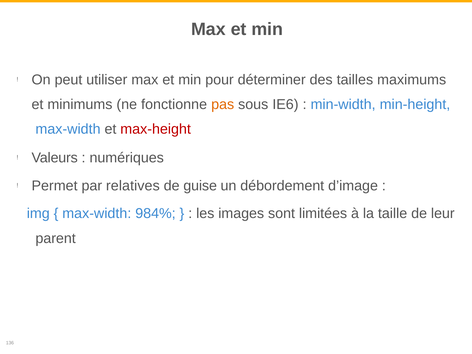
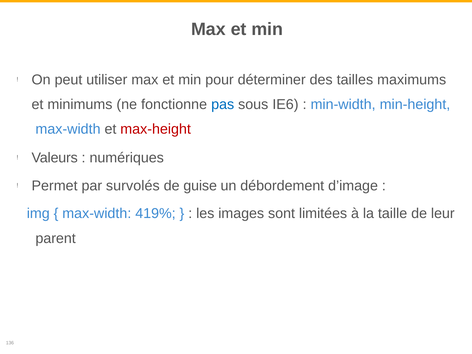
pas colour: orange -> blue
relatives: relatives -> survolés
984%: 984% -> 419%
